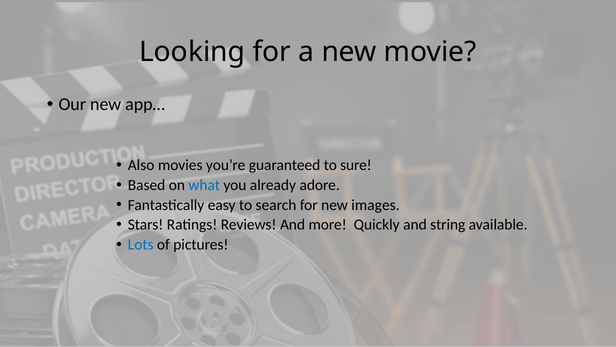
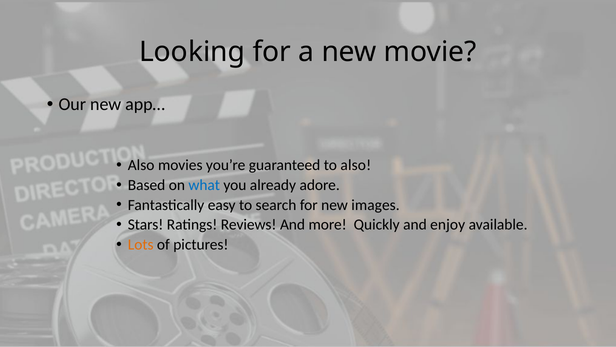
to sure: sure -> also
string: string -> enjoy
Lots colour: blue -> orange
